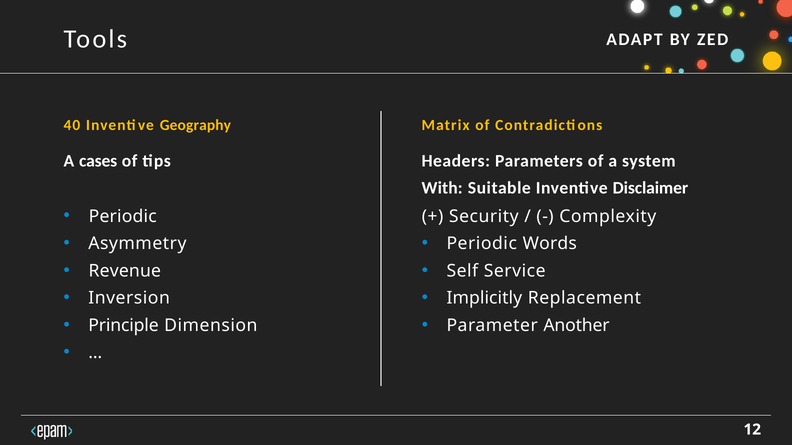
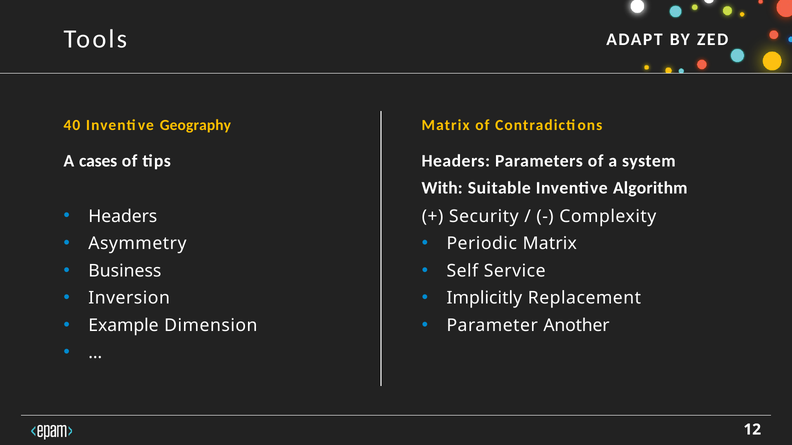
Disclaimer: Disclaimer -> Algorithm
Periodic at (123, 216): Periodic -> Headers
Periodic Words: Words -> Matrix
Revenue: Revenue -> Business
Principle: Principle -> Example
